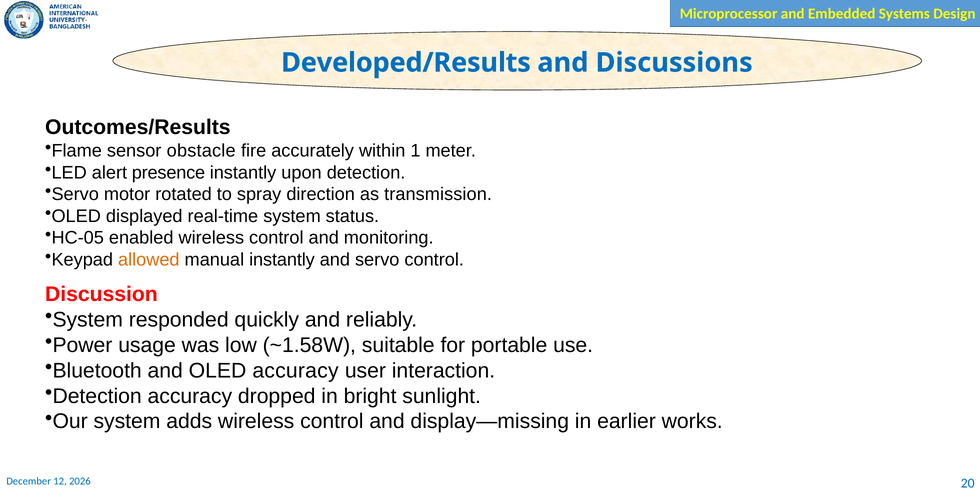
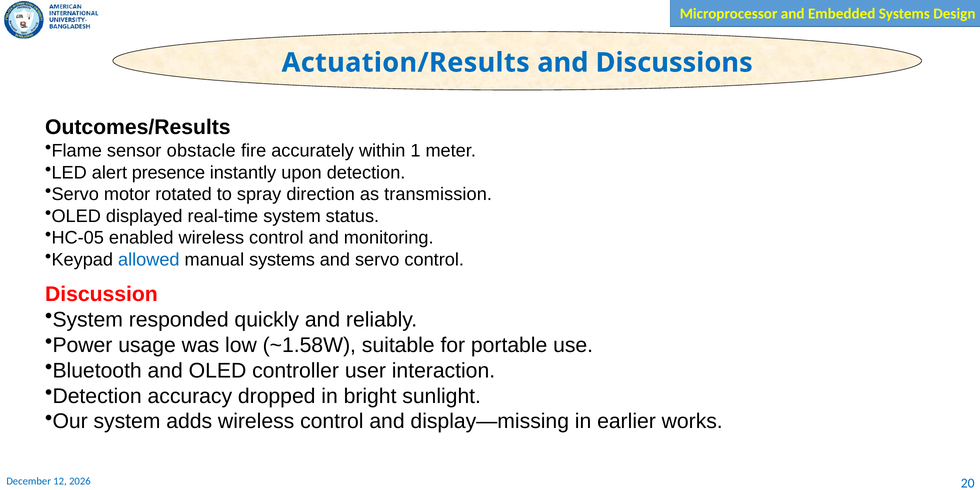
Developed/Results: Developed/Results -> Actuation/Results
allowed colour: orange -> blue
manual instantly: instantly -> systems
OLED accuracy: accuracy -> controller
